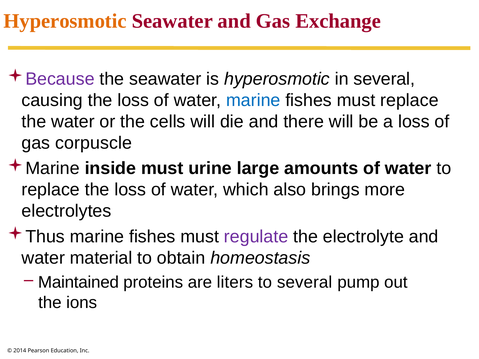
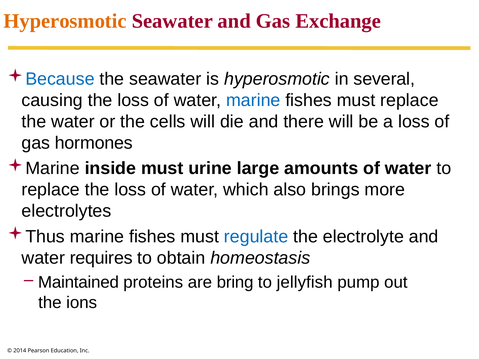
Because colour: purple -> blue
corpuscle: corpuscle -> hormones
regulate colour: purple -> blue
material: material -> requires
liters: liters -> bring
to several: several -> jellyfish
